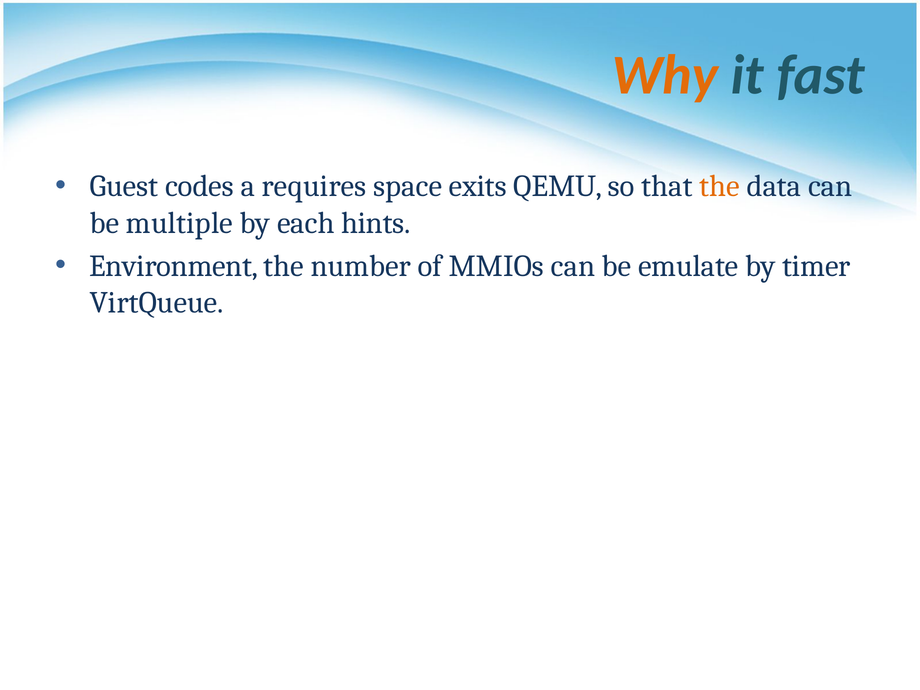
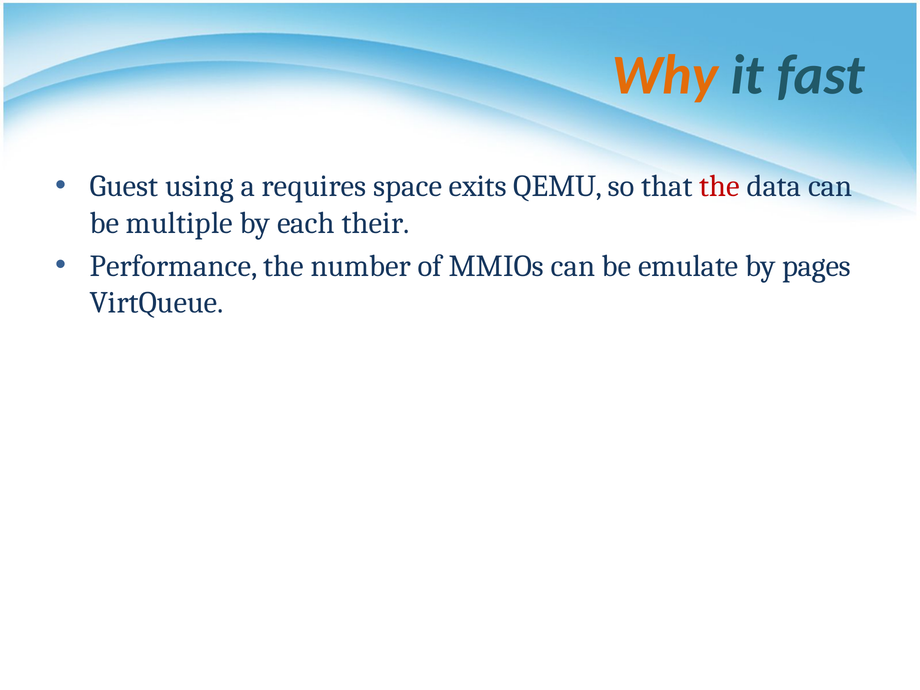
codes: codes -> using
the at (720, 186) colour: orange -> red
hints: hints -> their
Environment: Environment -> Performance
timer: timer -> pages
